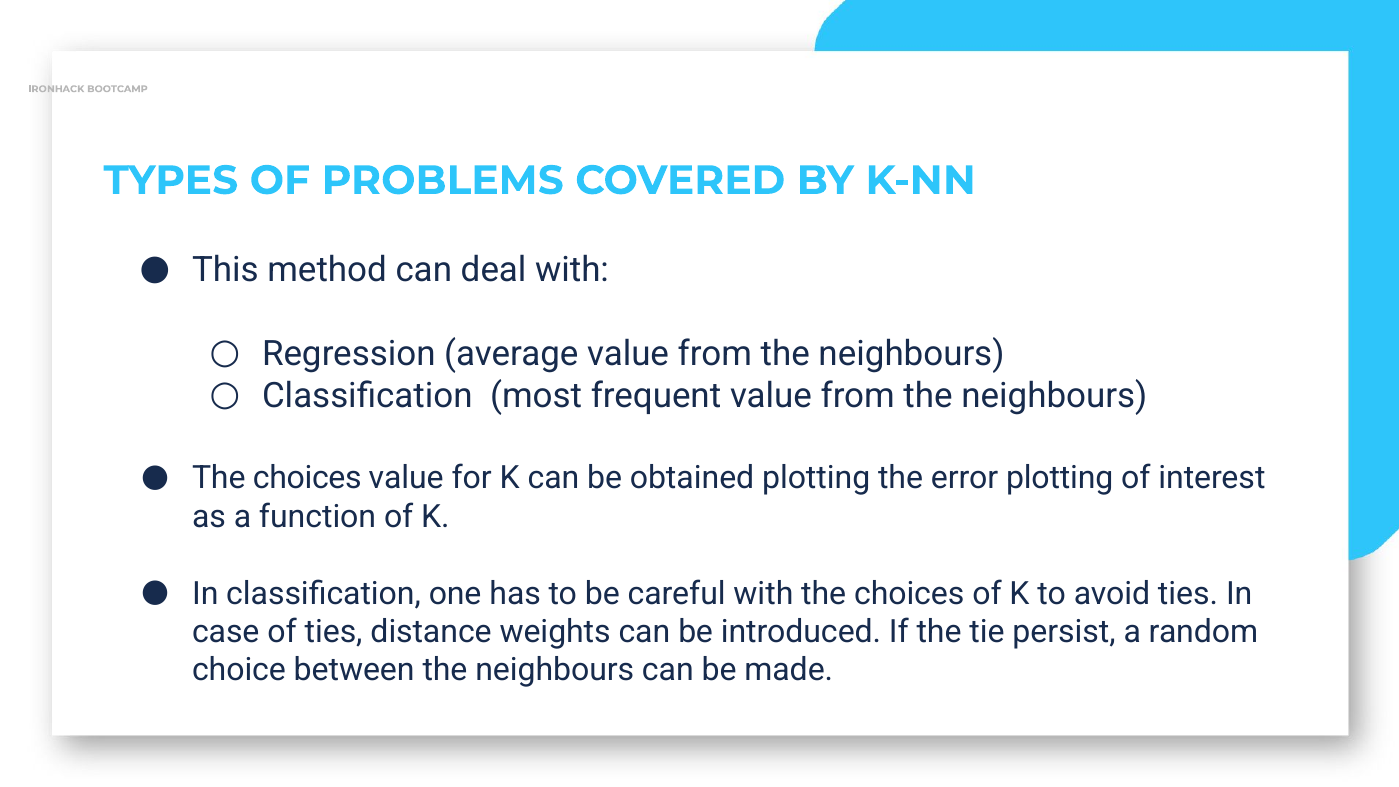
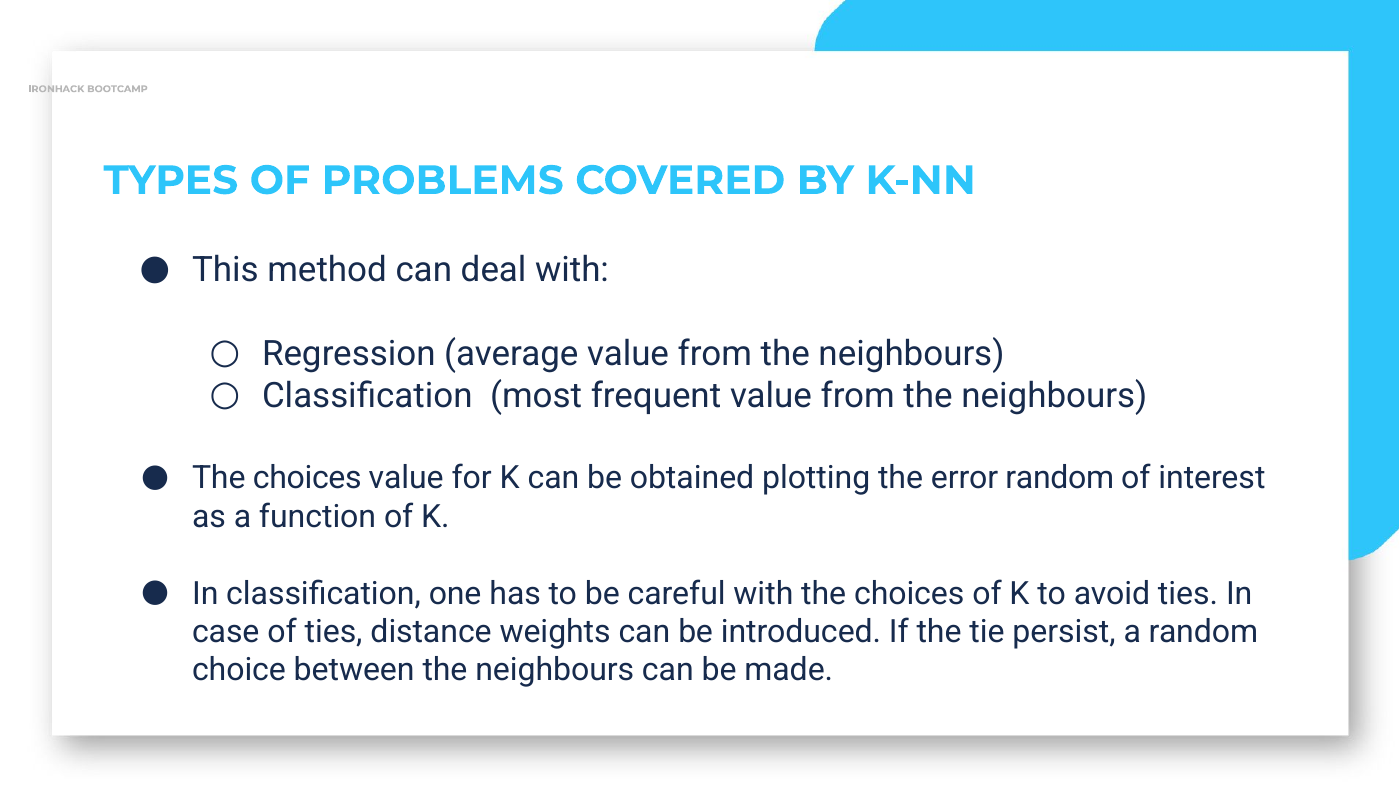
error plotting: plotting -> random
